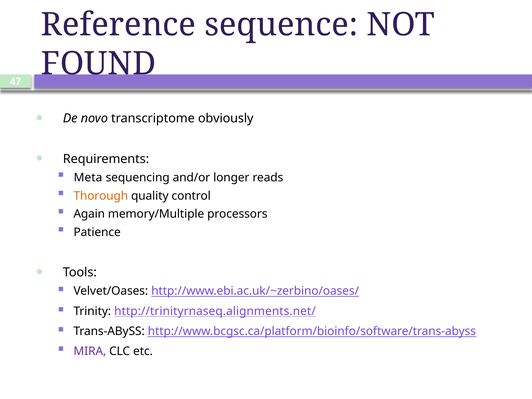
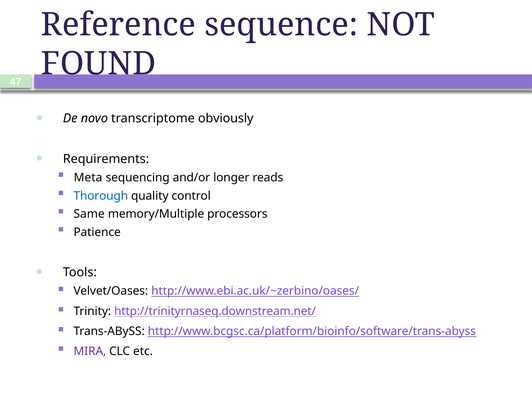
Thorough colour: orange -> blue
Again: Again -> Same
http://trinityrnaseq.alignments.net/: http://trinityrnaseq.alignments.net/ -> http://trinityrnaseq.downstream.net/
